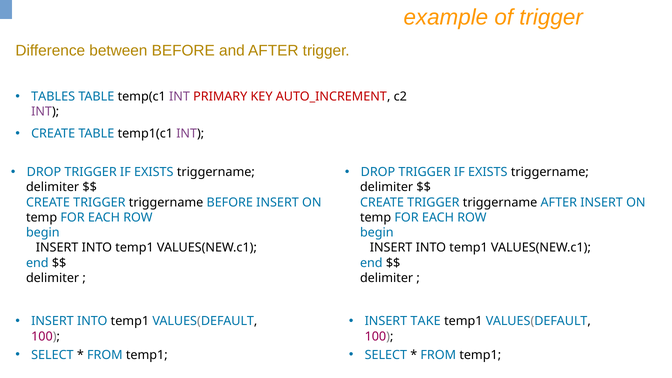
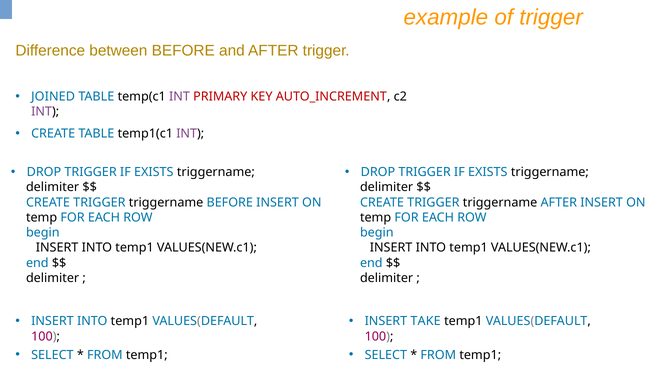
TABLES: TABLES -> JOINED
